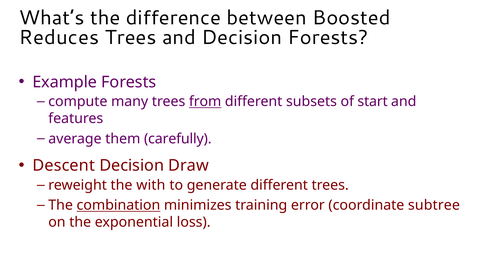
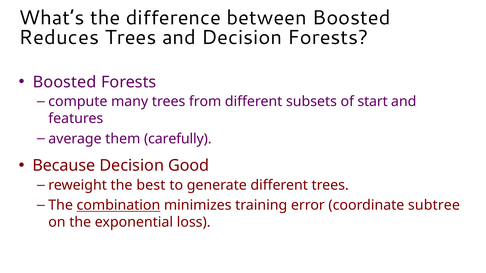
Example at (65, 82): Example -> Boosted
from underline: present -> none
Descent: Descent -> Because
Draw: Draw -> Good
with: with -> best
